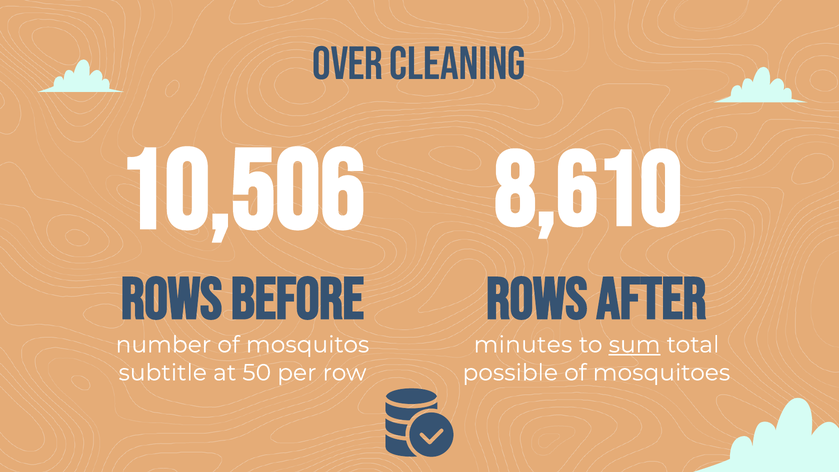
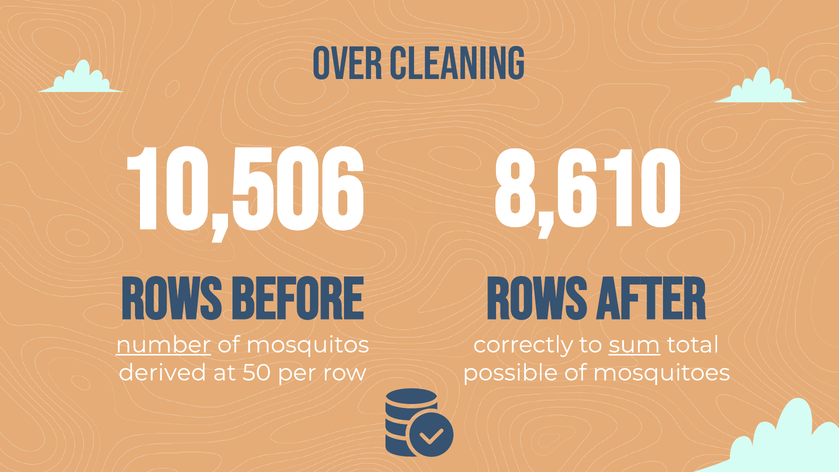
number underline: none -> present
minutes: minutes -> correctly
subtitle: subtitle -> derived
